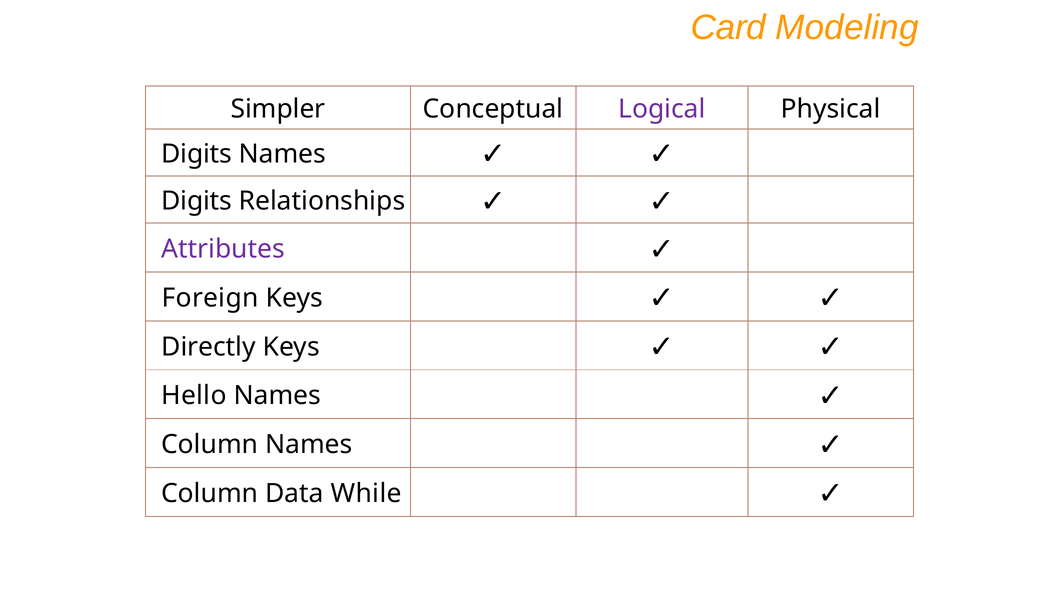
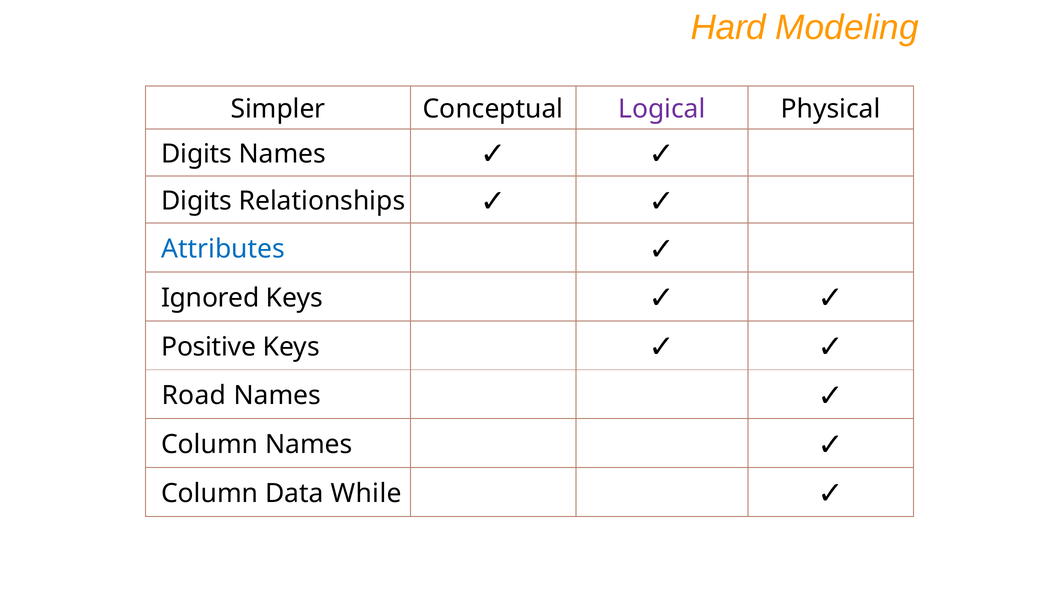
Card: Card -> Hard
Attributes colour: purple -> blue
Foreign: Foreign -> Ignored
Directly: Directly -> Positive
Hello: Hello -> Road
